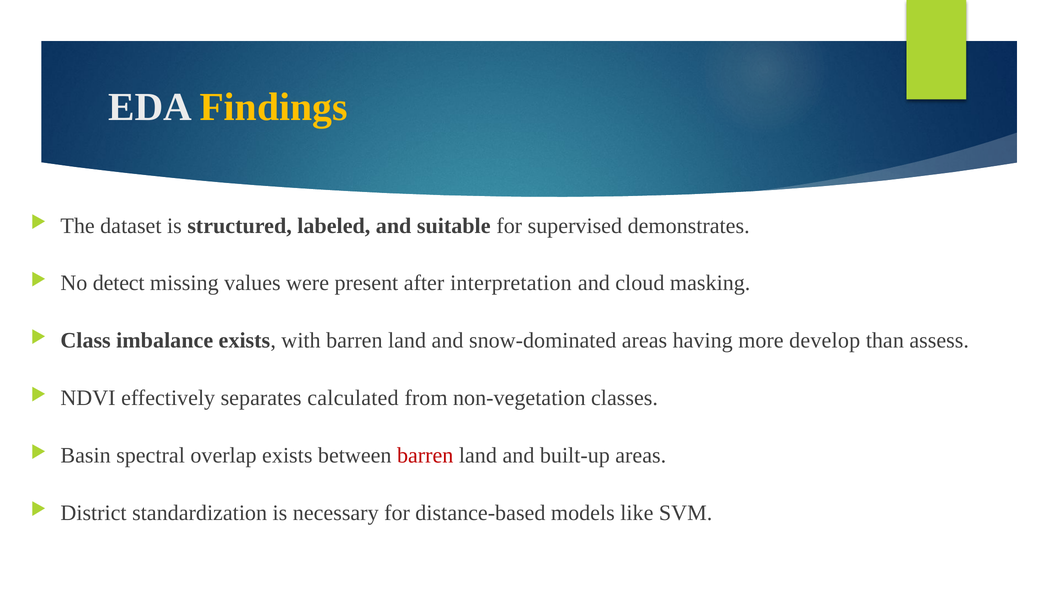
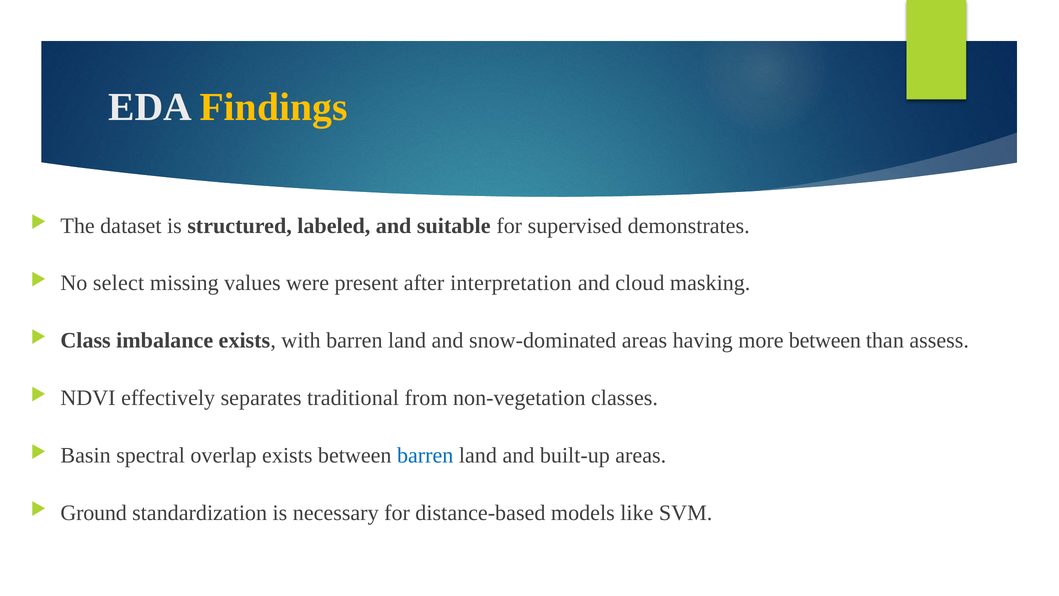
detect: detect -> select
more develop: develop -> between
calculated: calculated -> traditional
barren at (425, 455) colour: red -> blue
District: District -> Ground
